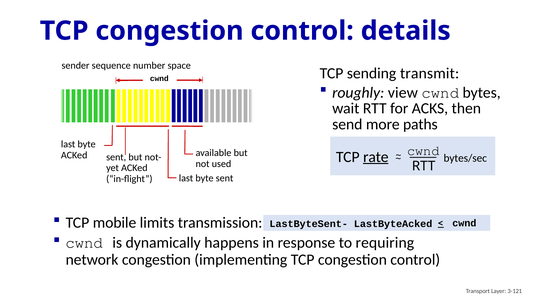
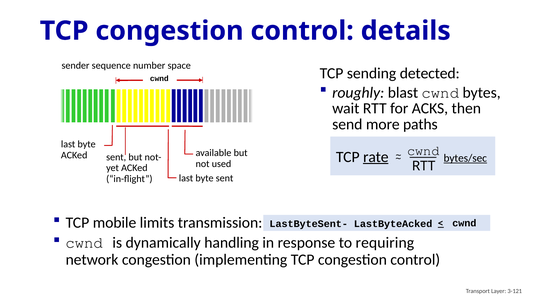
transmit: transmit -> detected
view: view -> blast
bytes/sec underline: none -> present
happens: happens -> handling
